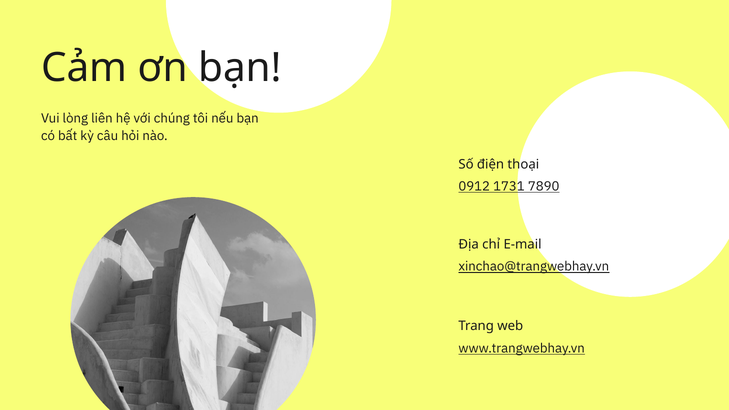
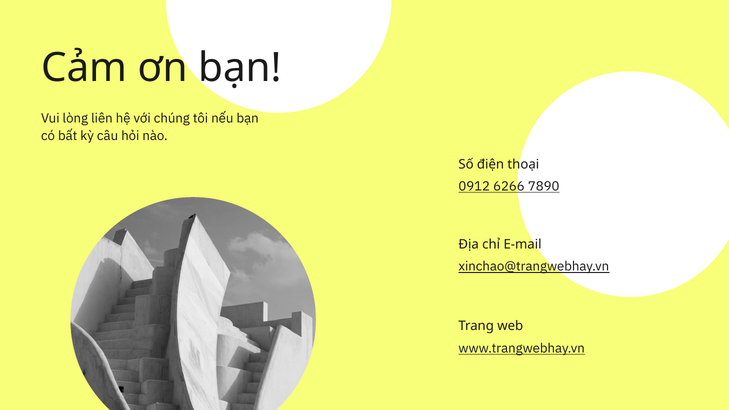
1731: 1731 -> 6266
